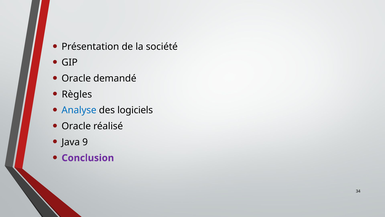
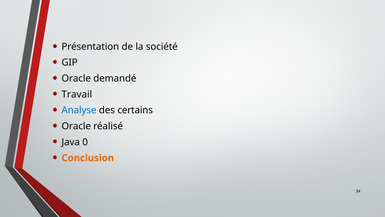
Règles: Règles -> Travail
logiciels: logiciels -> certains
9: 9 -> 0
Conclusion colour: purple -> orange
